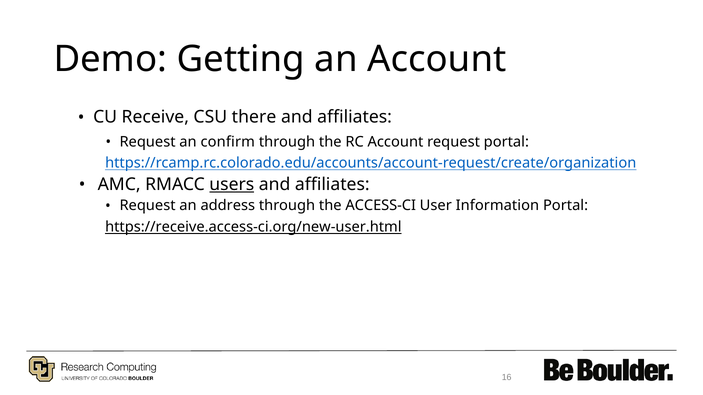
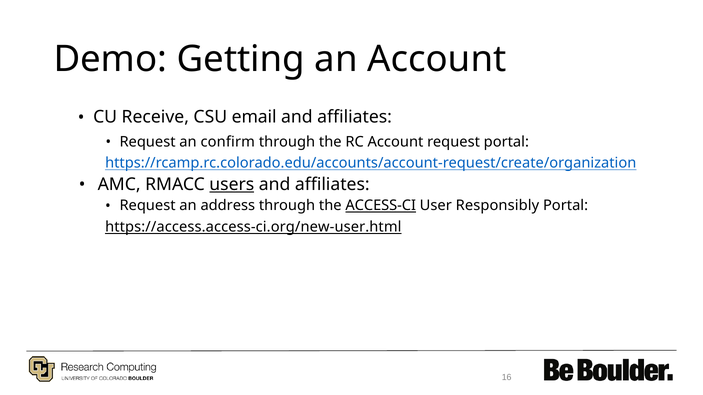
there: there -> email
ACCESS-CI underline: none -> present
Information: Information -> Responsibly
https://receive.access-ci.org/new-user.html: https://receive.access-ci.org/new-user.html -> https://access.access-ci.org/new-user.html
